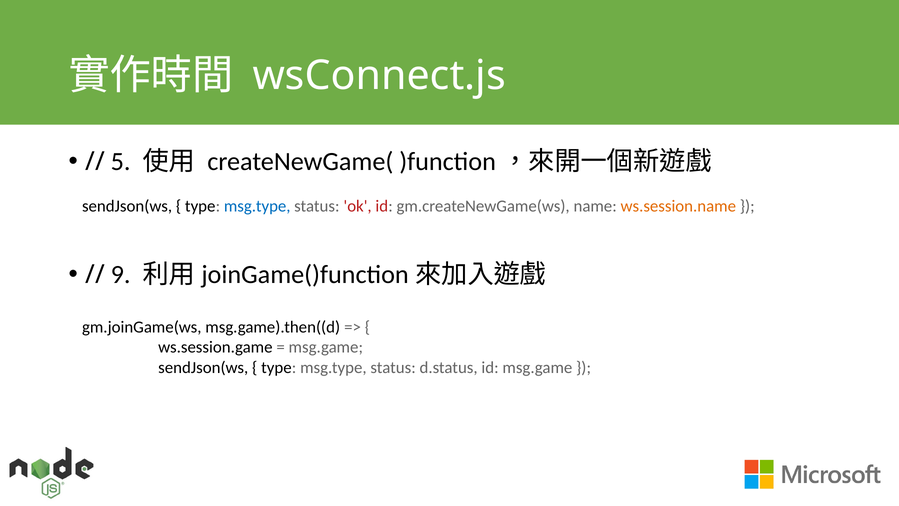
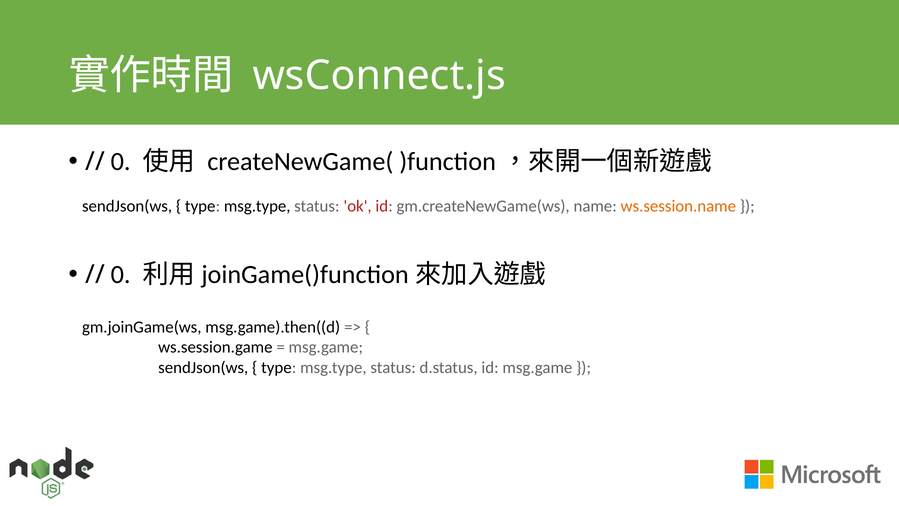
5 at (121, 161): 5 -> 0
msg.type at (257, 206) colour: blue -> black
9 at (121, 274): 9 -> 0
